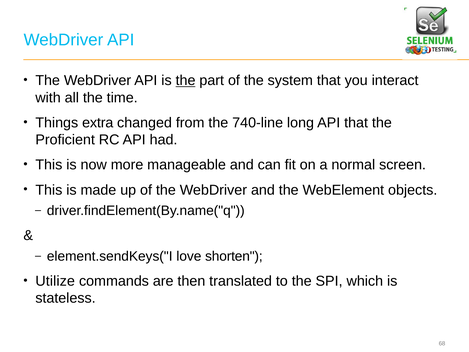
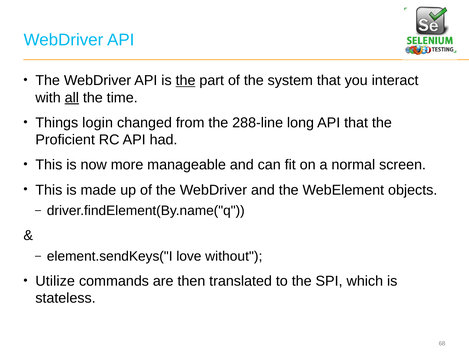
all underline: none -> present
extra: extra -> login
740-line: 740-line -> 288-line
shorten: shorten -> without
